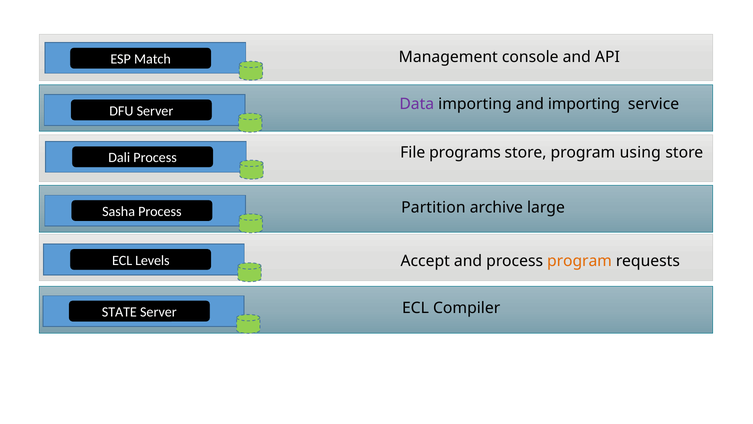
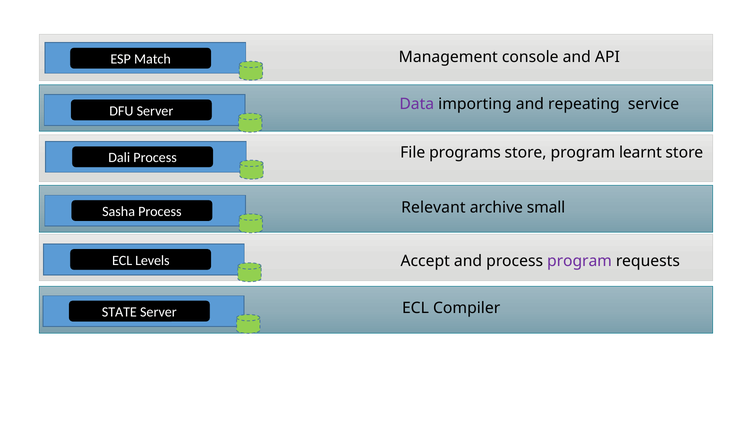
and importing: importing -> repeating
using: using -> learnt
Partition: Partition -> Relevant
large: large -> small
program at (580, 261) colour: orange -> purple
